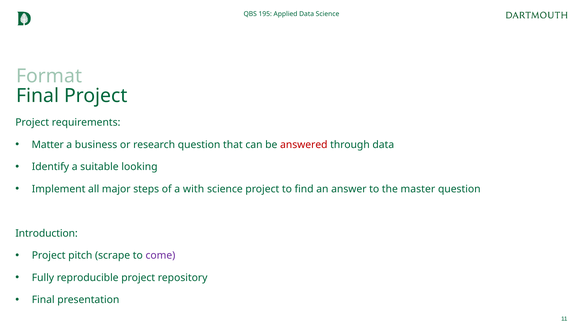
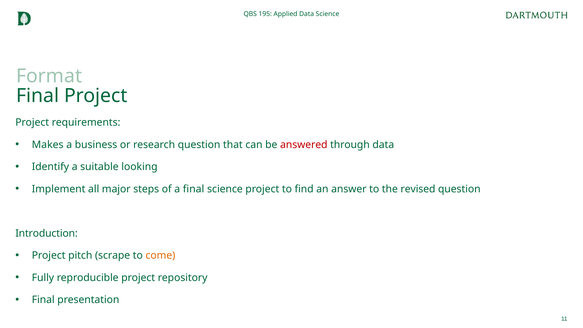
Matter: Matter -> Makes
a with: with -> final
master: master -> revised
come colour: purple -> orange
